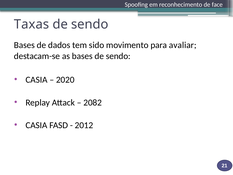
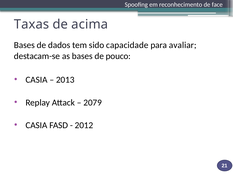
sendo at (90, 24): sendo -> acima
movimento: movimento -> capacidade
bases de sendo: sendo -> pouco
2020: 2020 -> 2013
2082: 2082 -> 2079
